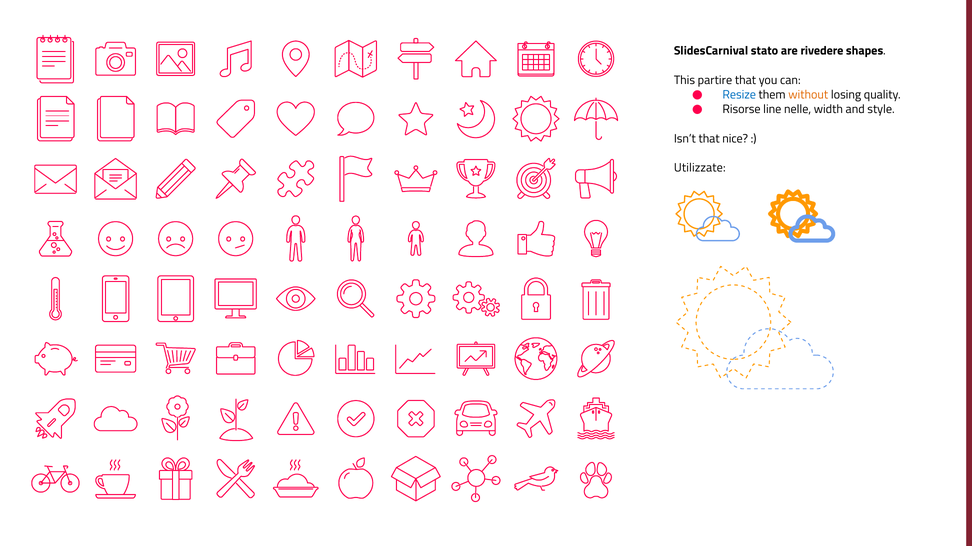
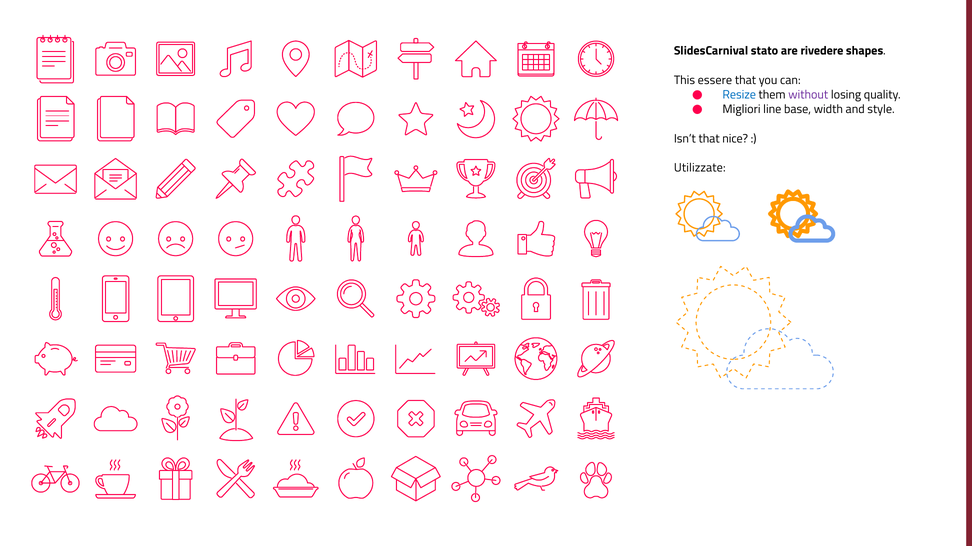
partire: partire -> essere
without colour: orange -> purple
Risorse: Risorse -> Migliori
nelle: nelle -> base
